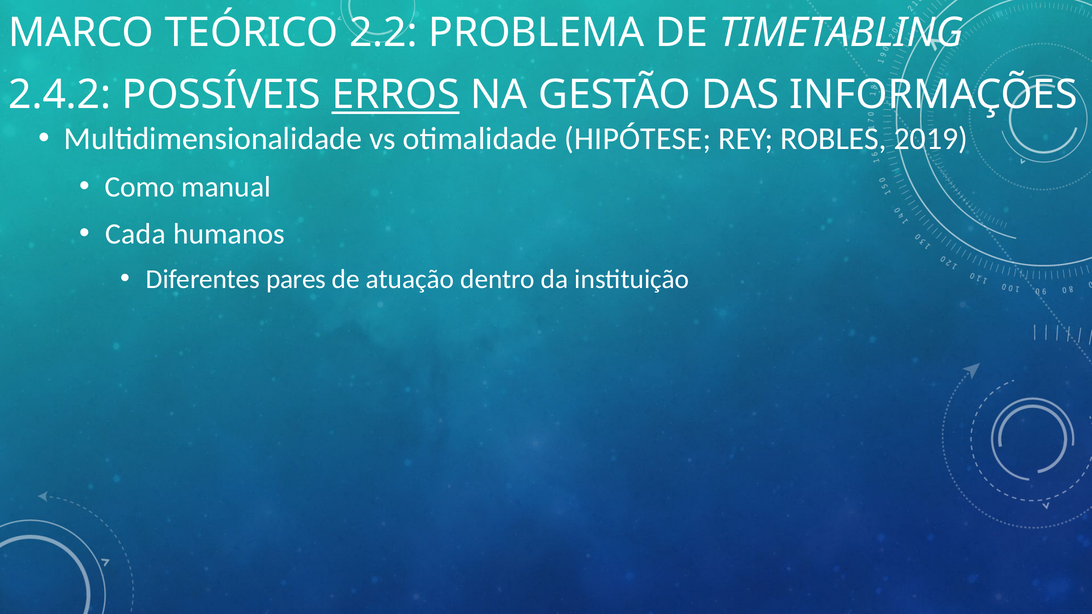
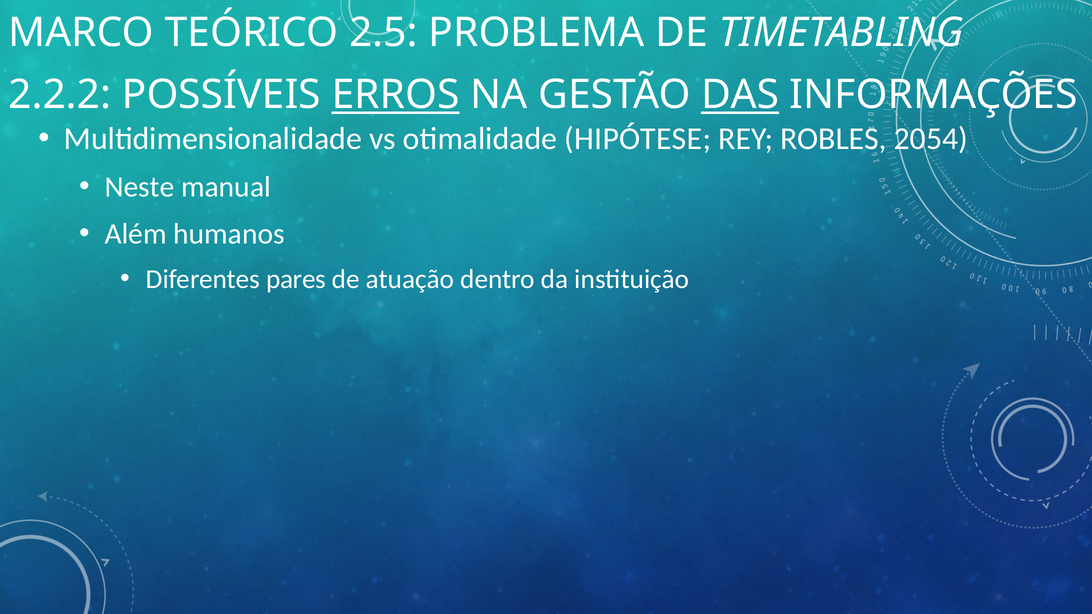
2.2: 2.2 -> 2.5
2.4.2: 2.4.2 -> 2.2.2
DAS underline: none -> present
2019: 2019 -> 2054
Como: Como -> Neste
Cada: Cada -> Além
